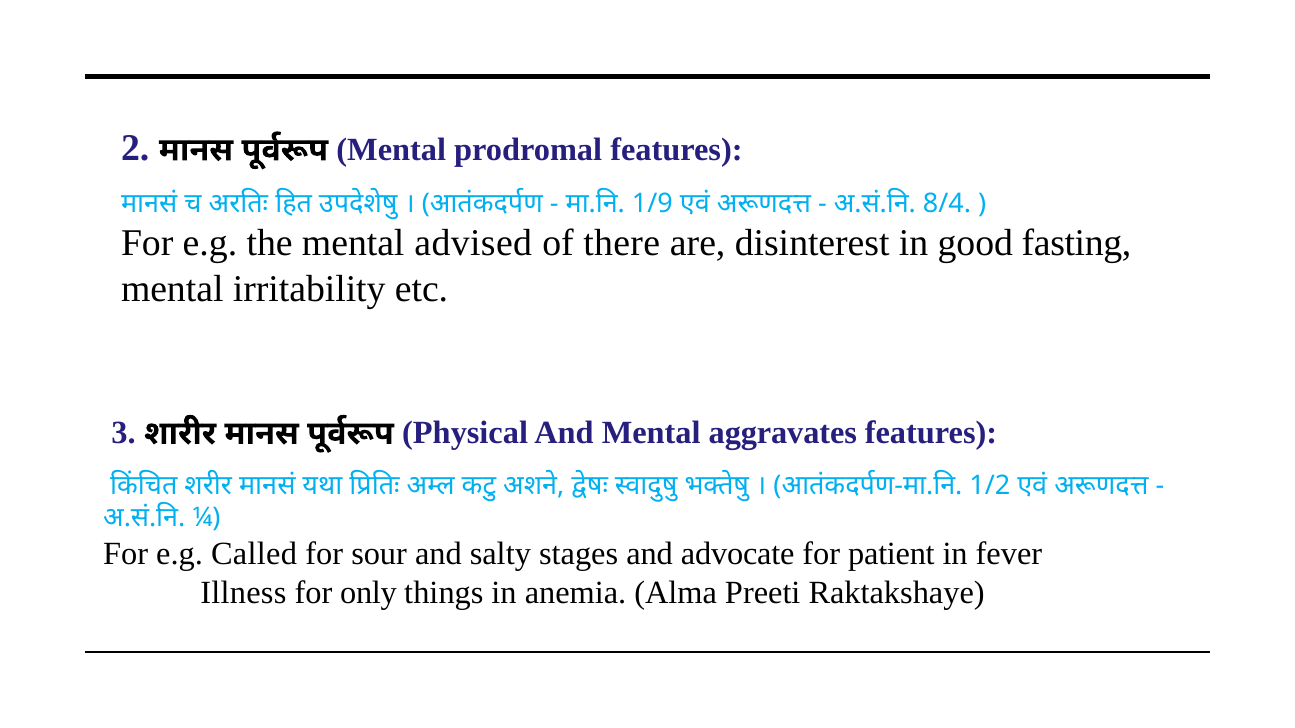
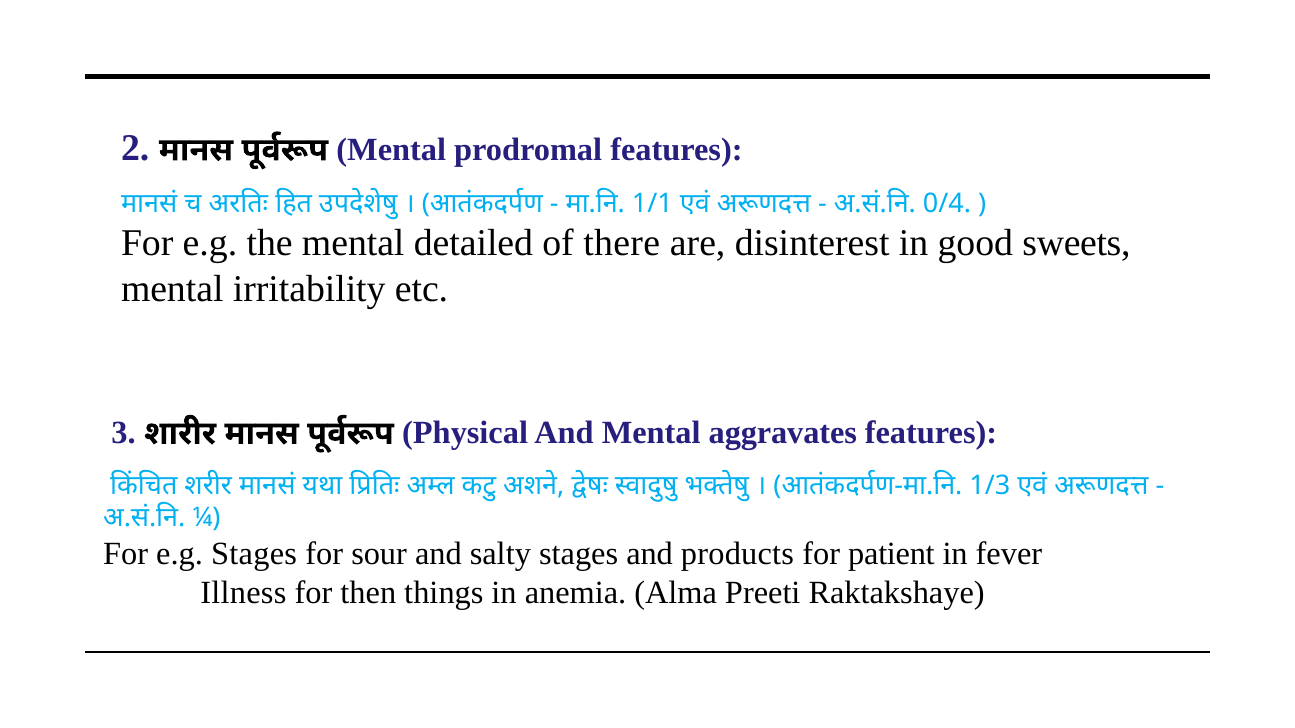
1/9: 1/9 -> 1/1
8/4: 8/4 -> 0/4
advised: advised -> detailed
fasting: fasting -> sweets
1/2: 1/2 -> 1/3
e.g Called: Called -> Stages
advocate: advocate -> products
only: only -> then
